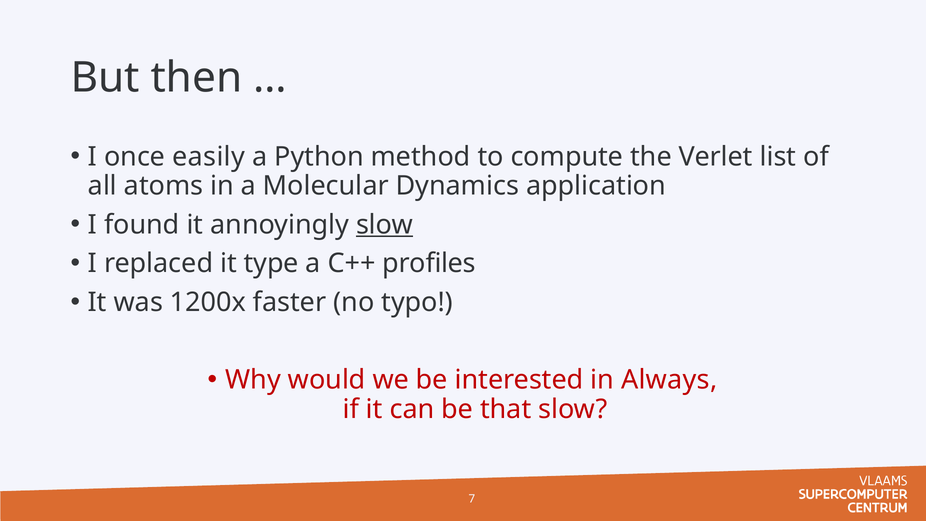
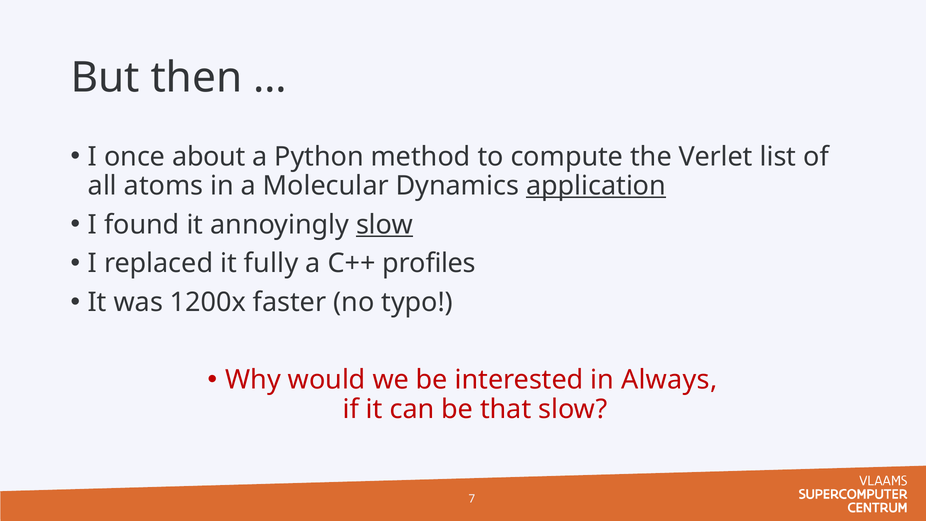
easily: easily -> about
application underline: none -> present
type: type -> fully
